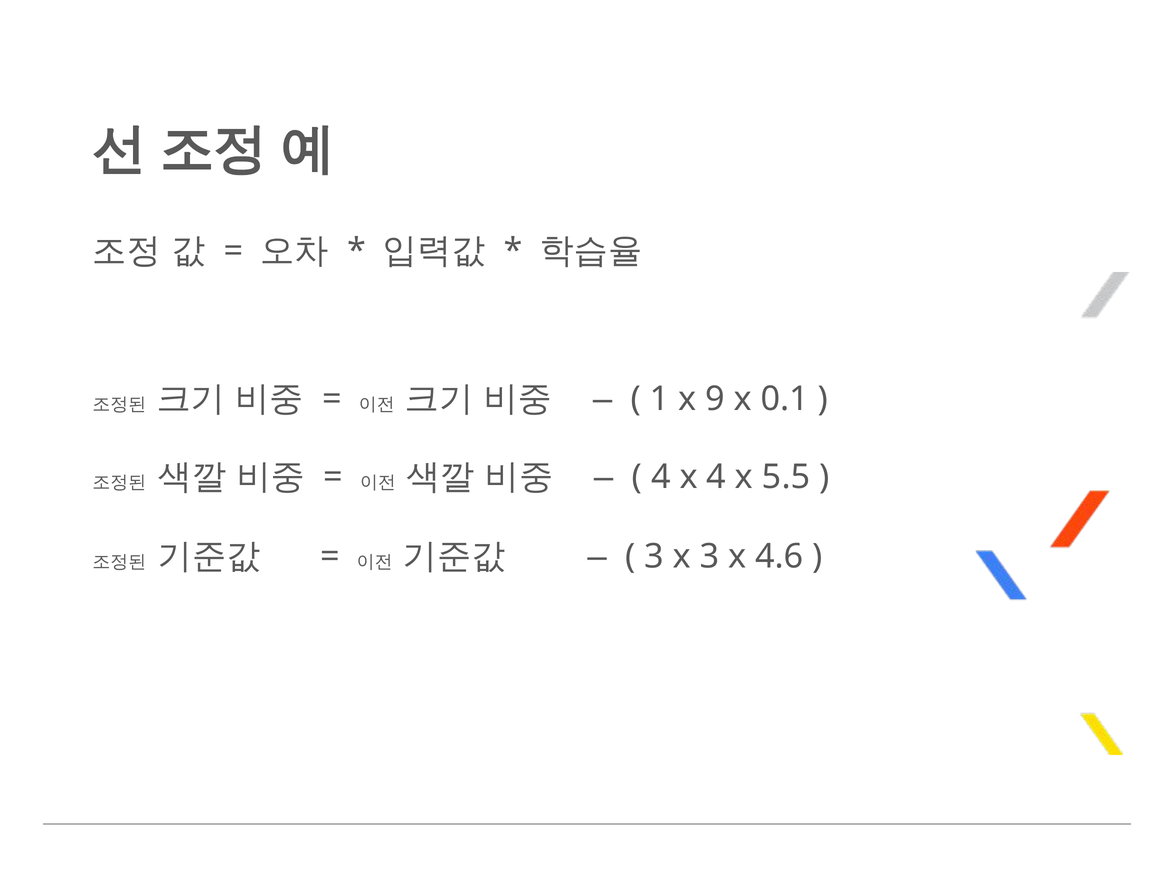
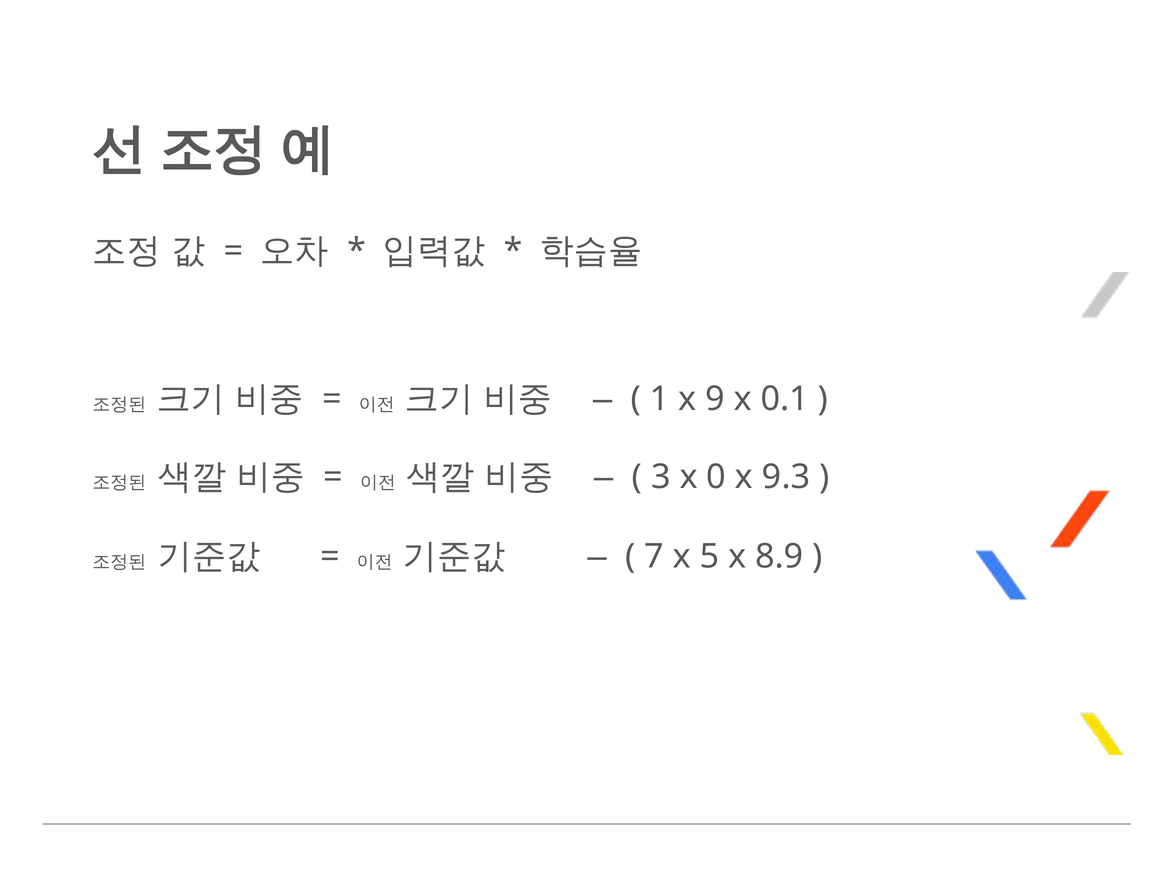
4 at (661, 477): 4 -> 3
x 4: 4 -> 0
5.5: 5.5 -> 9.3
3 at (654, 557): 3 -> 7
x 3: 3 -> 5
4.6: 4.6 -> 8.9
